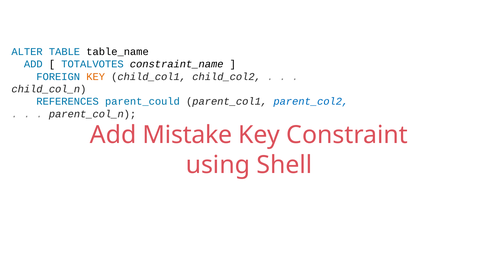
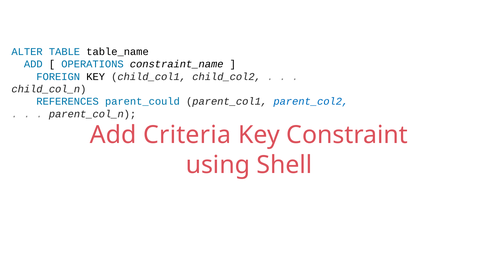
TOTALVOTES: TOTALVOTES -> OPERATIONS
KEY at (96, 77) colour: orange -> black
Mistake: Mistake -> Criteria
